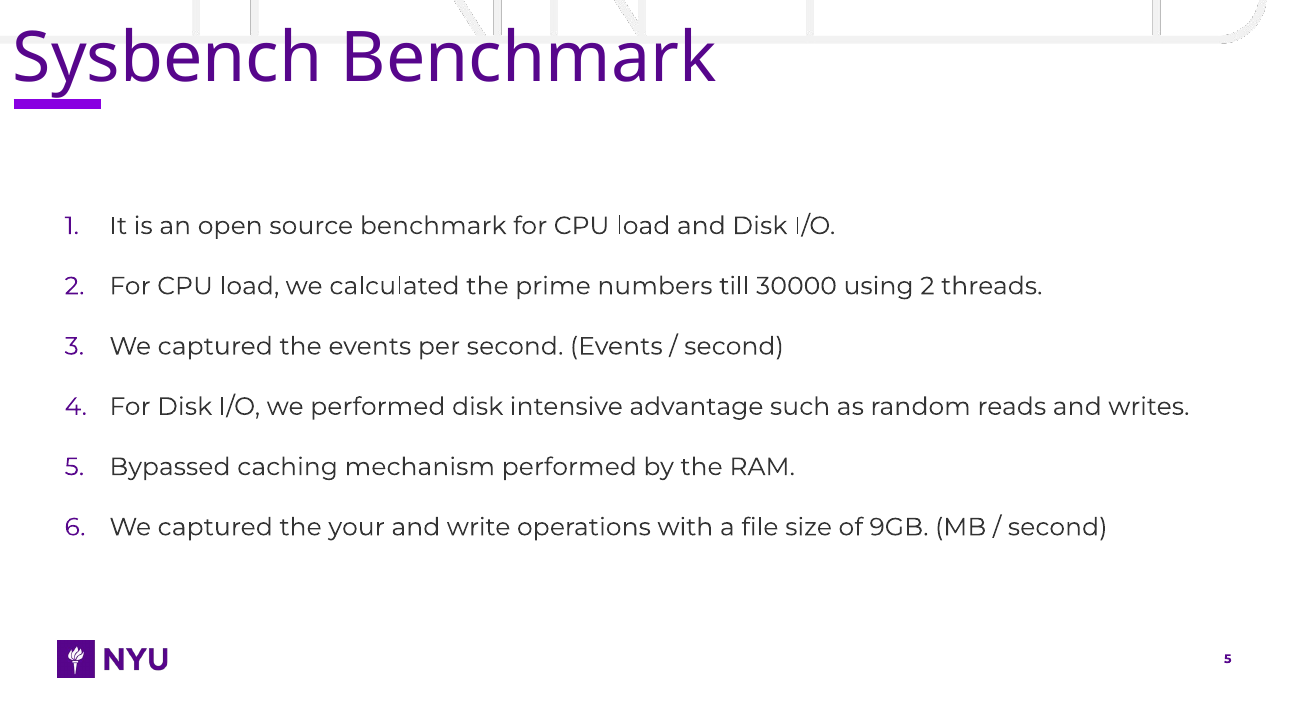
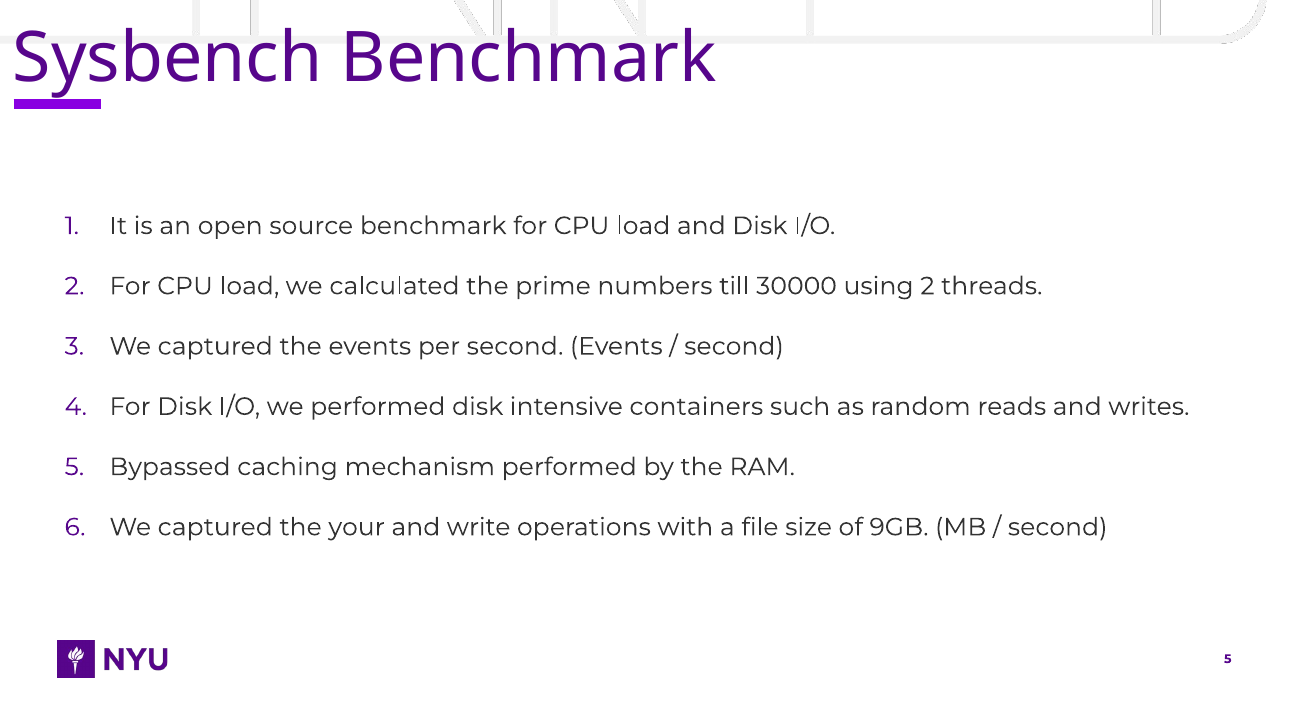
advantage: advantage -> containers
